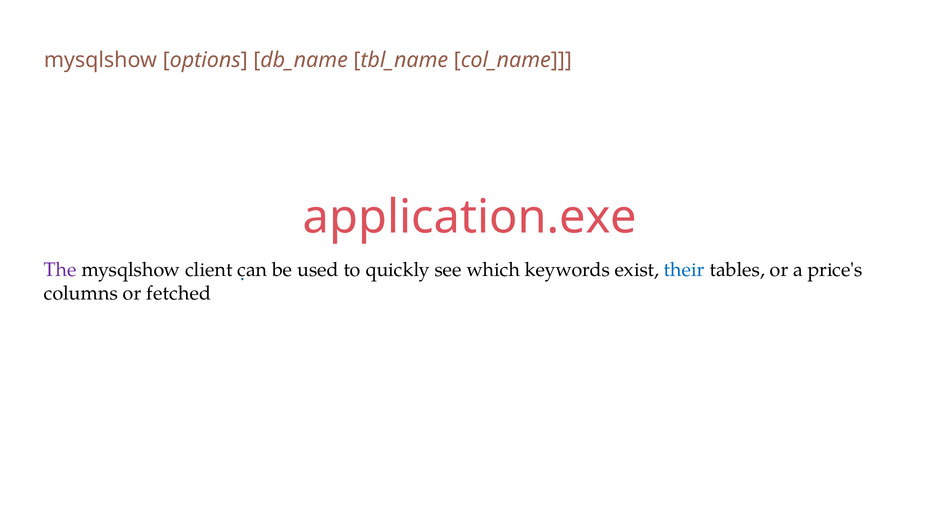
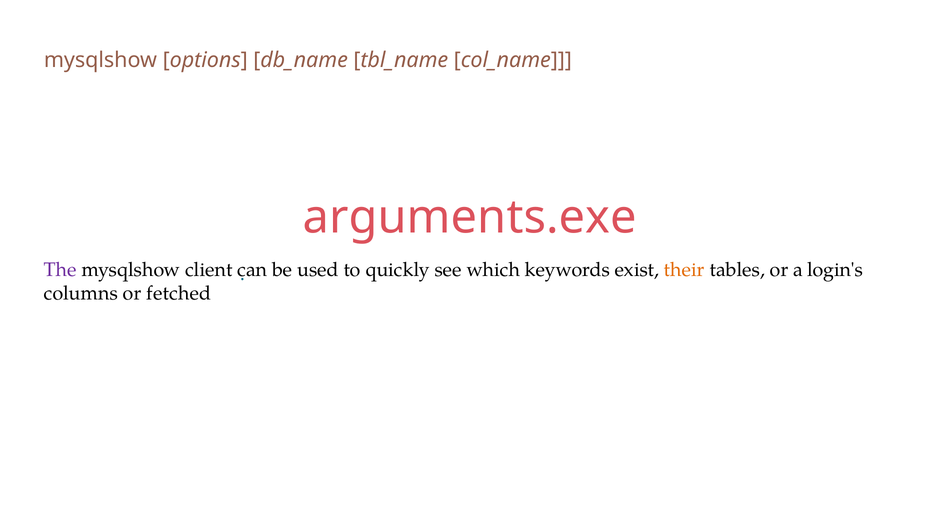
application.exe: application.exe -> arguments.exe
their colour: blue -> orange
price's: price's -> login's
